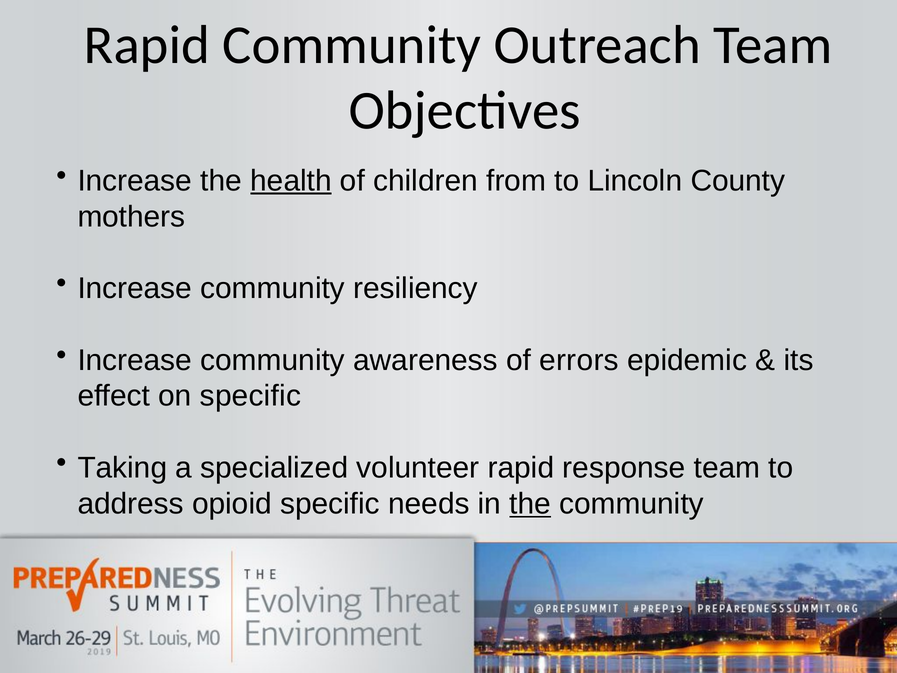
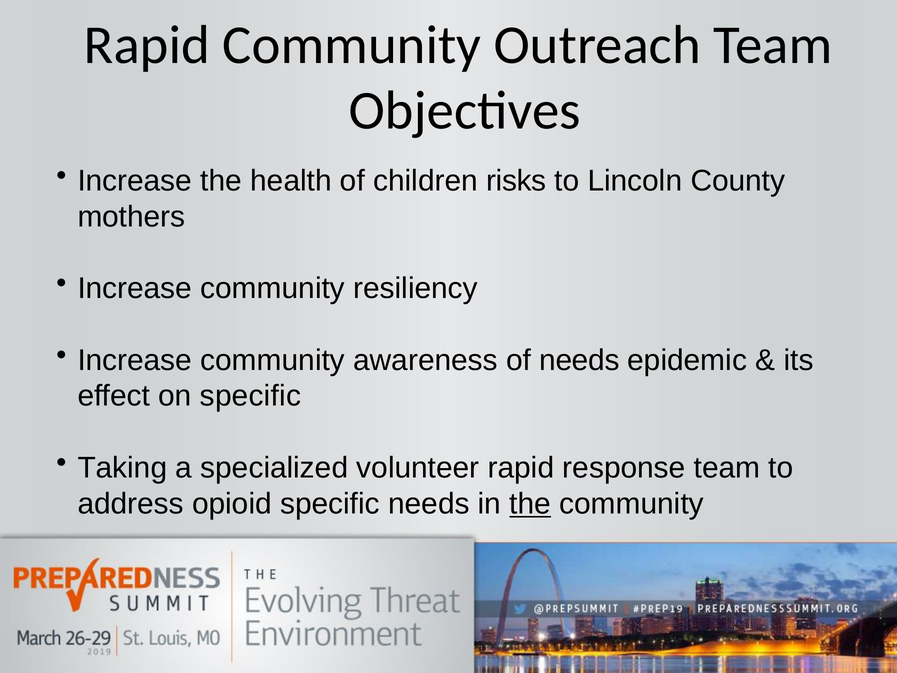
health underline: present -> none
from: from -> risks
of errors: errors -> needs
